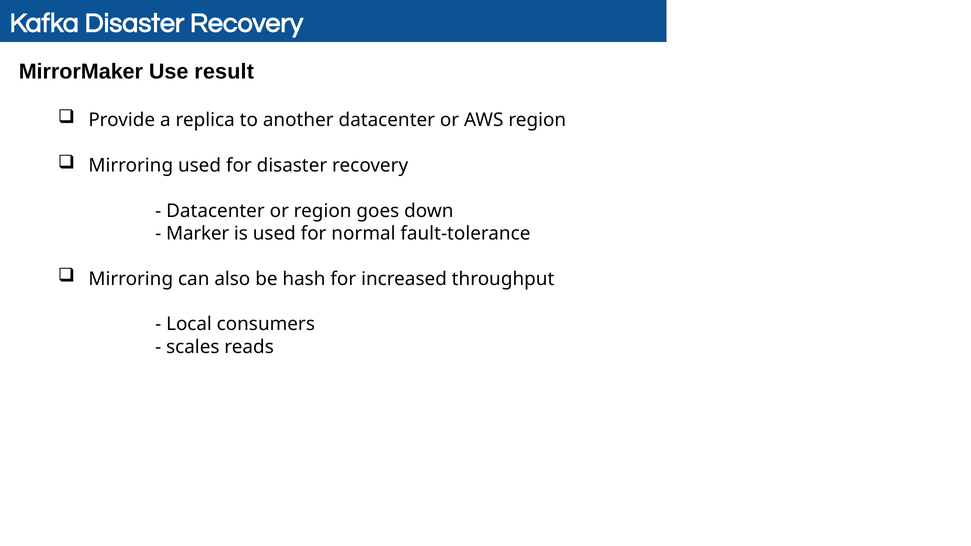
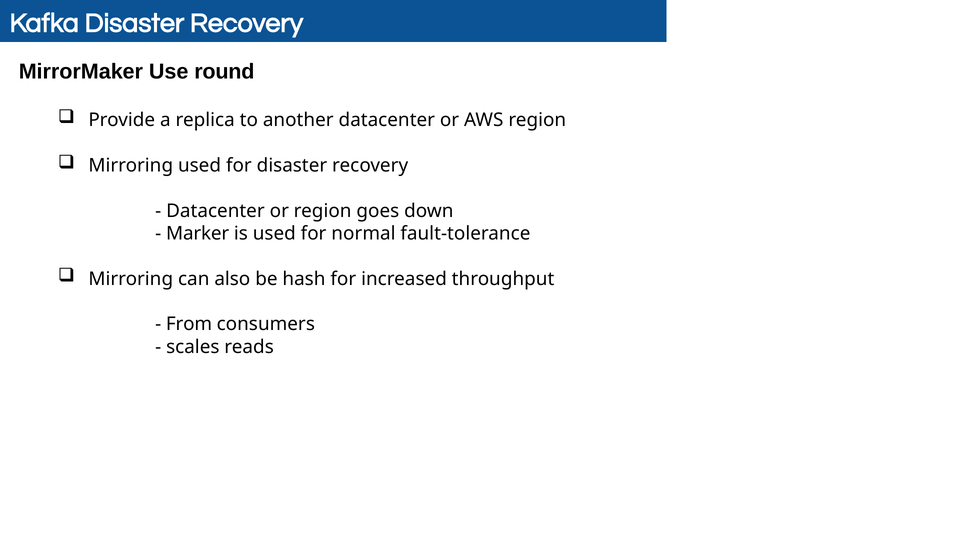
result: result -> round
Local: Local -> From
